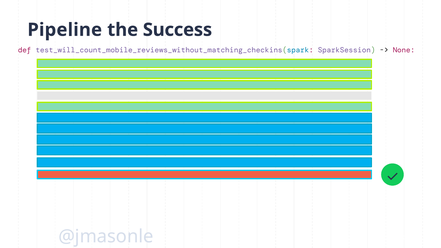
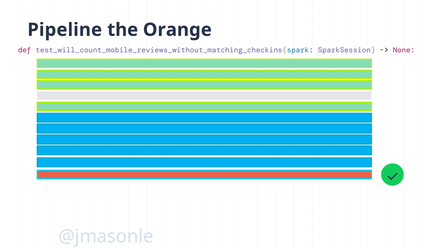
Success: Success -> Orange
